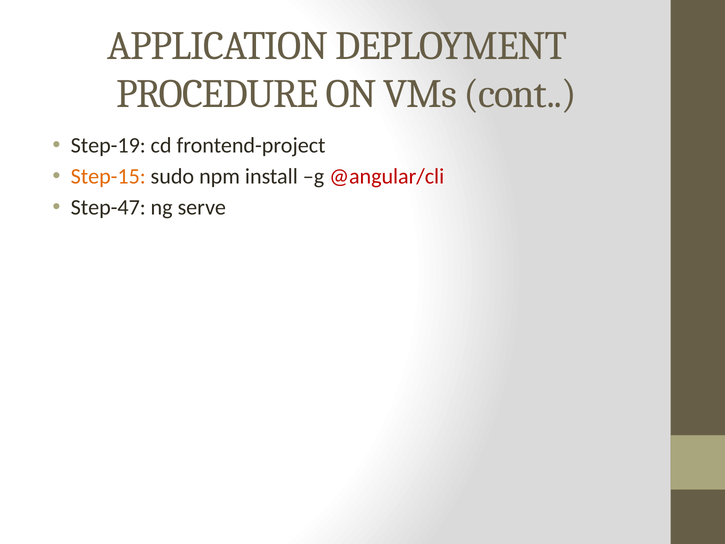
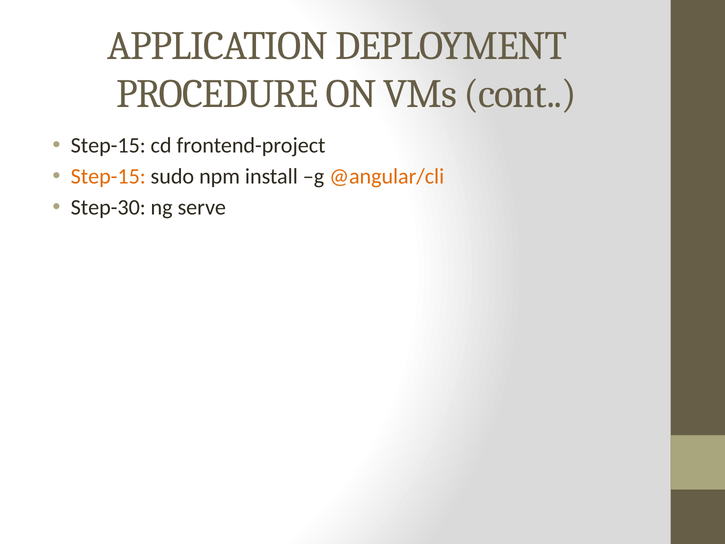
Step-19 at (108, 145): Step-19 -> Step-15
@angular/cli colour: red -> orange
Step-47: Step-47 -> Step-30
